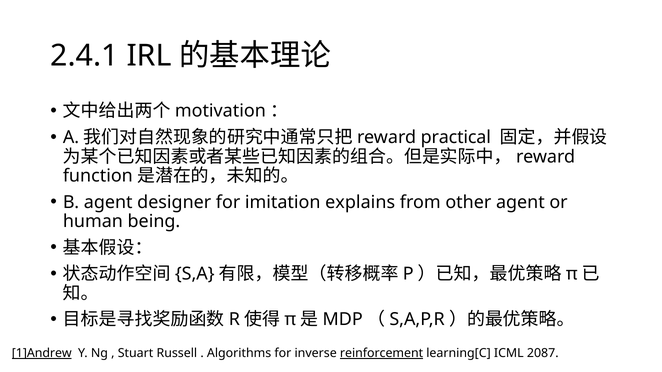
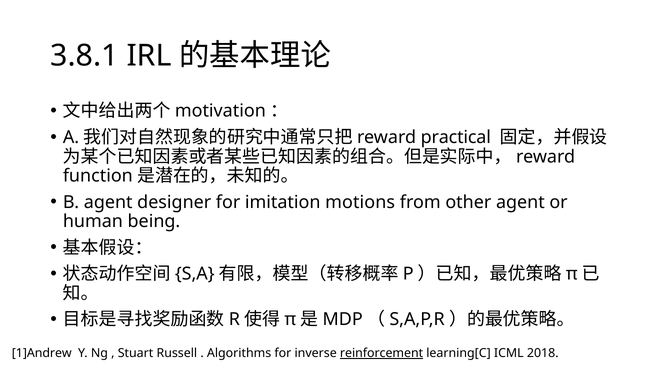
2.4.1: 2.4.1 -> 3.8.1
explains: explains -> motions
1]Andrew underline: present -> none
2087: 2087 -> 2018
